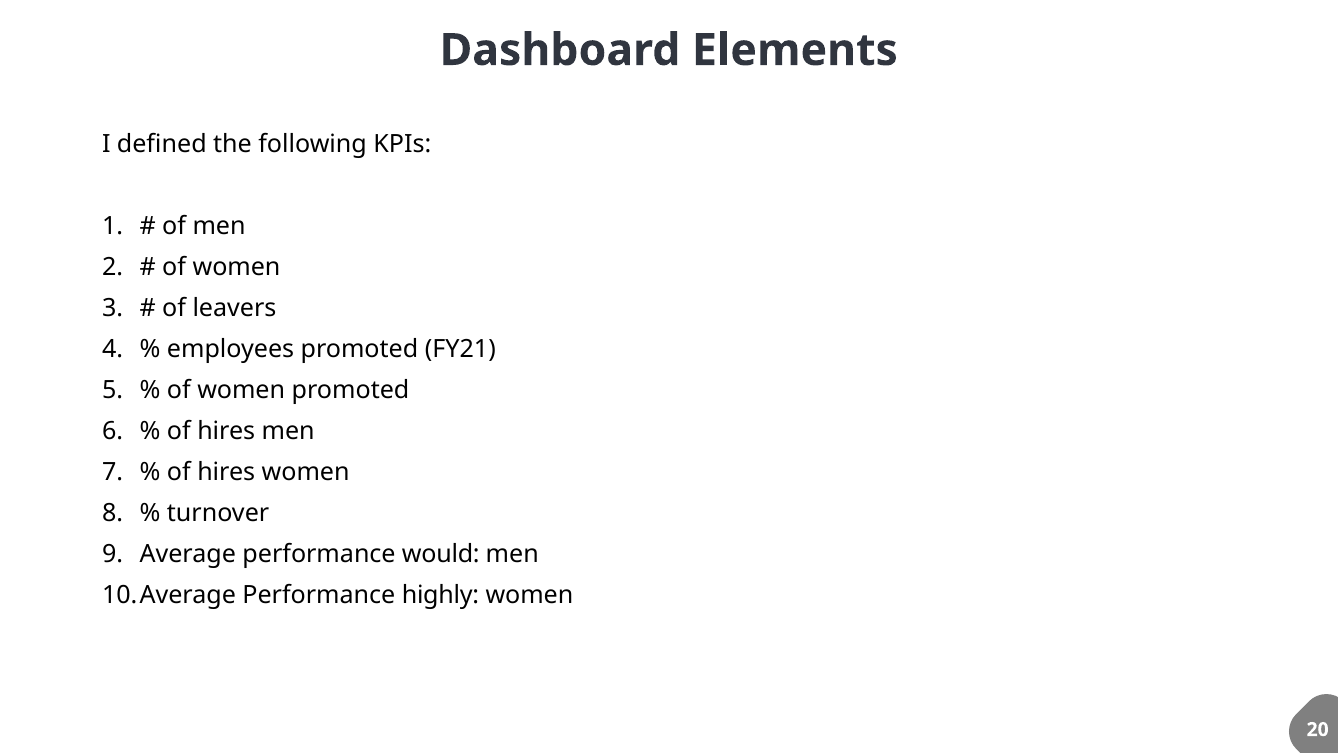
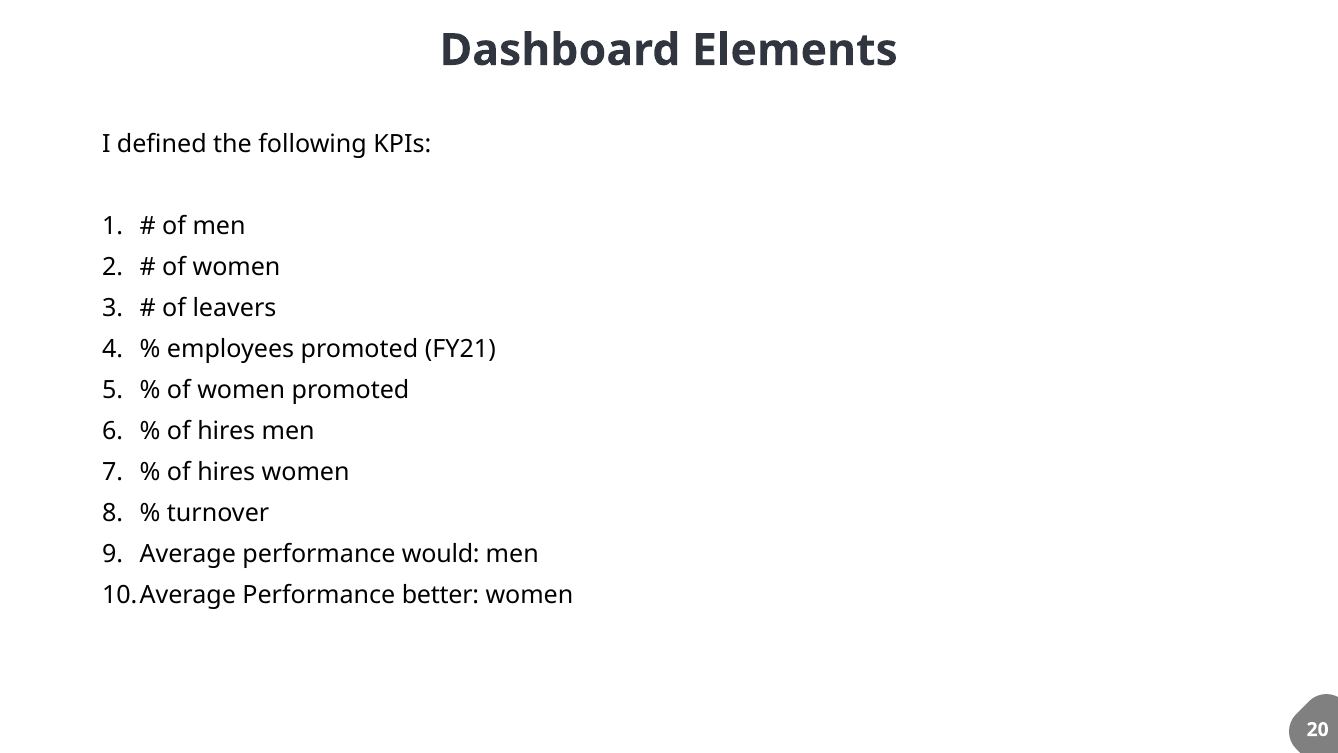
highly: highly -> better
